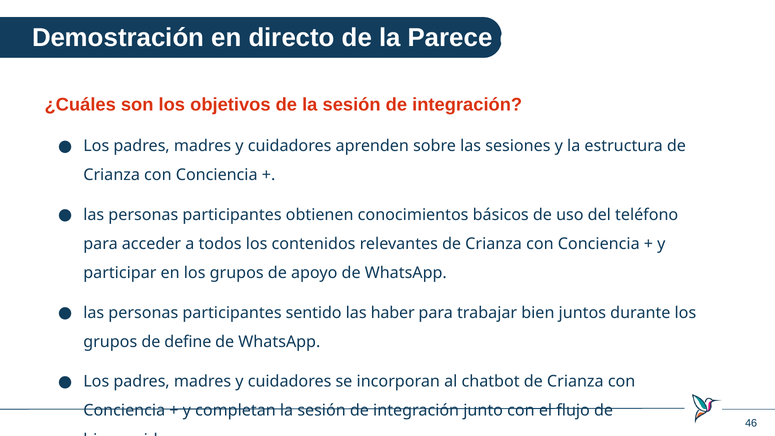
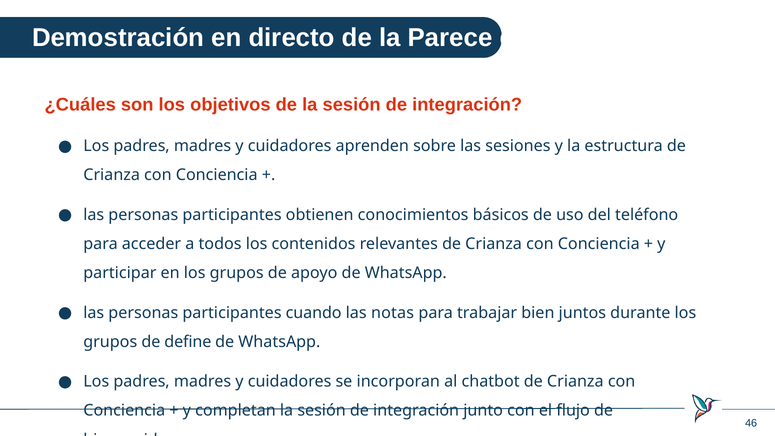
sentido: sentido -> cuando
haber: haber -> notas
